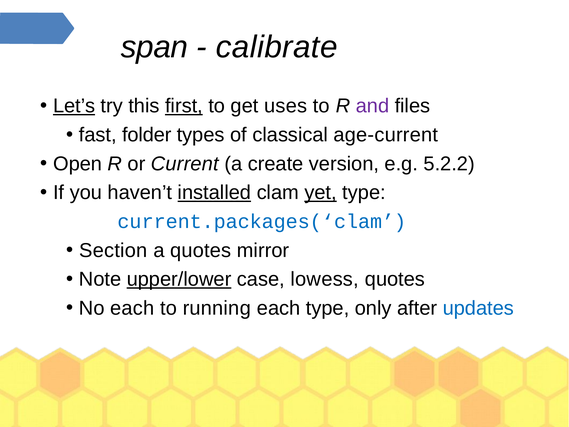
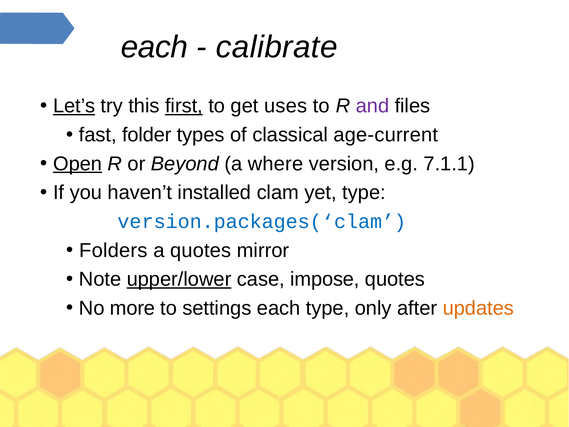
span at (154, 47): span -> each
Open underline: none -> present
Current: Current -> Beyond
create: create -> where
5.2.2: 5.2.2 -> 7.1.1
installed underline: present -> none
yet underline: present -> none
current.packages(‘clam: current.packages(‘clam -> version.packages(‘clam
Section: Section -> Folders
lowess: lowess -> impose
No each: each -> more
running: running -> settings
updates colour: blue -> orange
